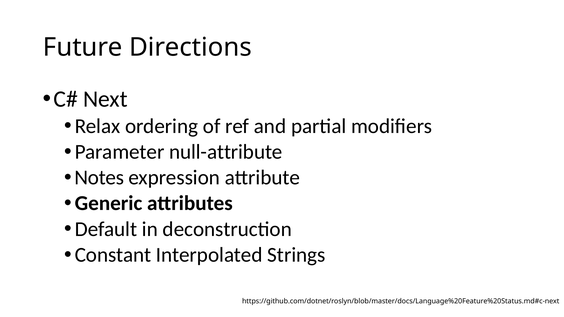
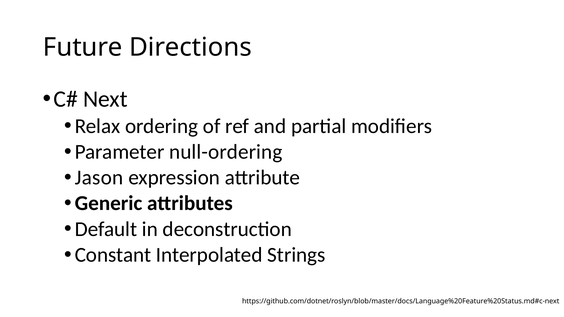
null-attribute: null-attribute -> null-ordering
Notes: Notes -> Jason
